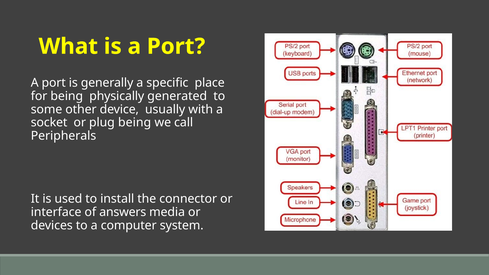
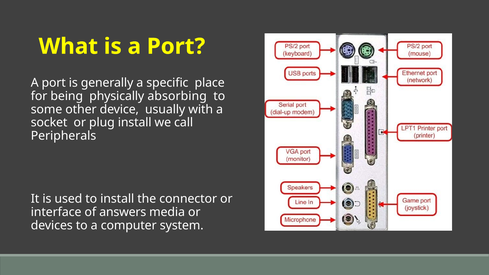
generated: generated -> absorbing
plug being: being -> install
